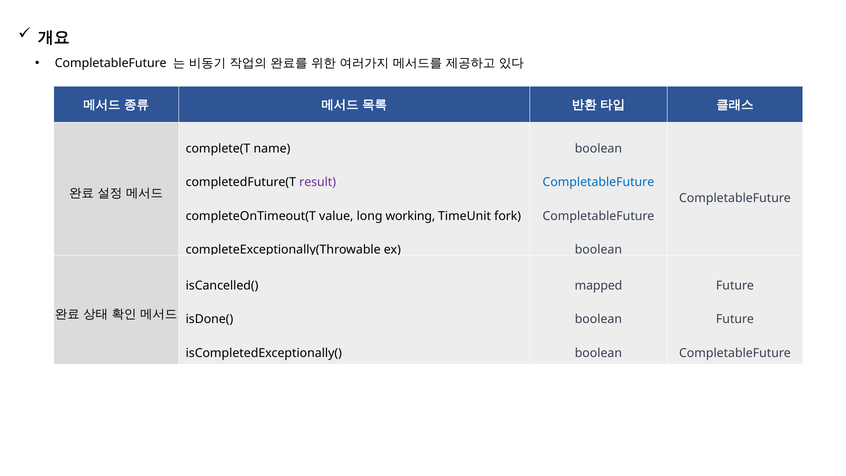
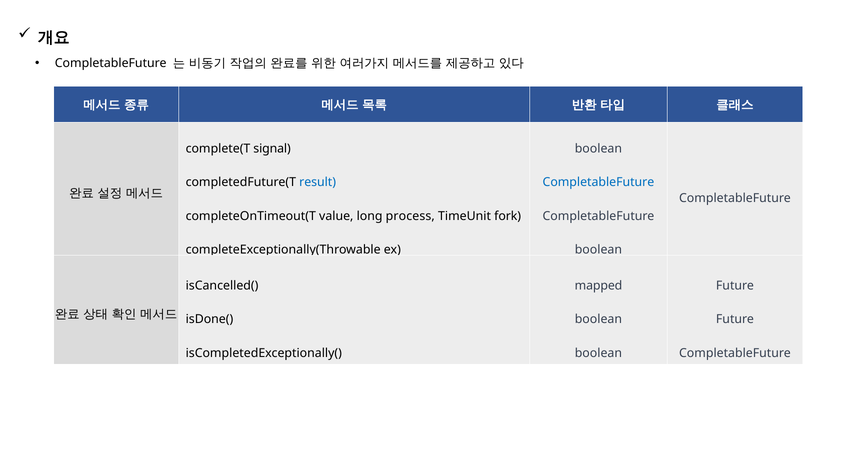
name: name -> signal
result colour: purple -> blue
working: working -> process
